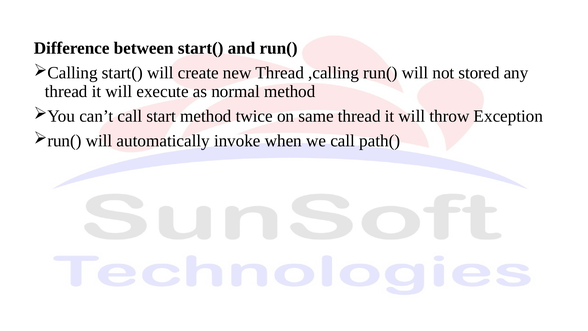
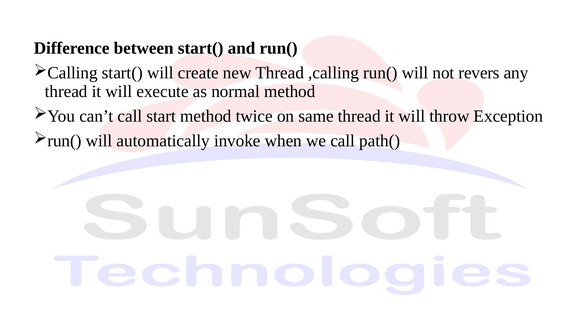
stored: stored -> revers
